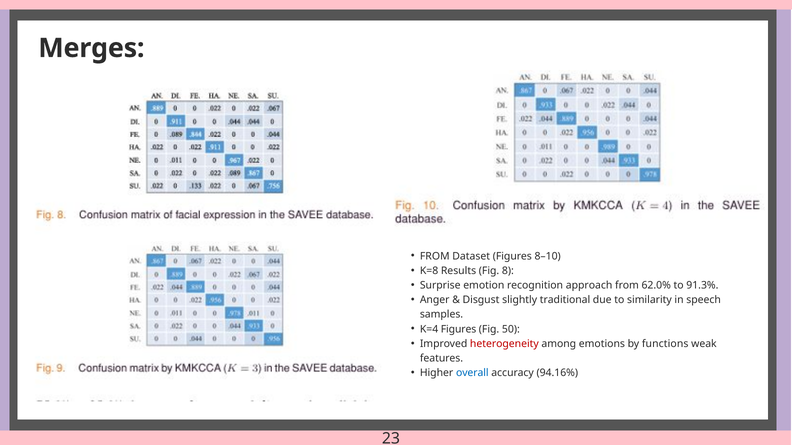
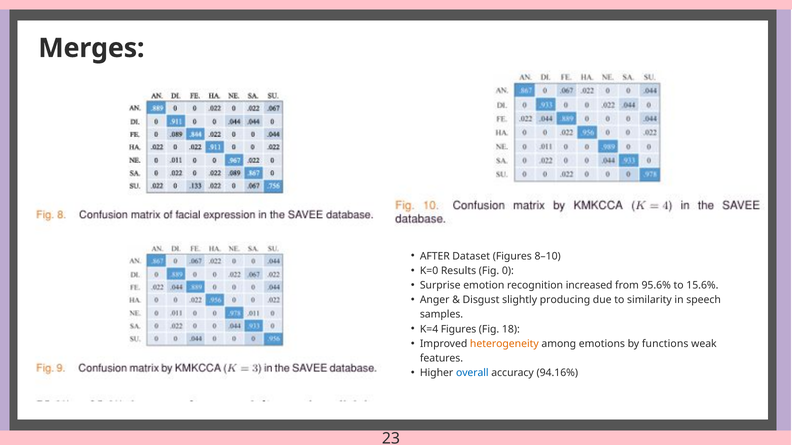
FROM at (435, 256): FROM -> AFTER
K=8: K=8 -> K=0
8: 8 -> 0
approach: approach -> increased
62.0%: 62.0% -> 95.6%
91.3%: 91.3% -> 15.6%
traditional: traditional -> producing
50: 50 -> 18
heterogeneity colour: red -> orange
